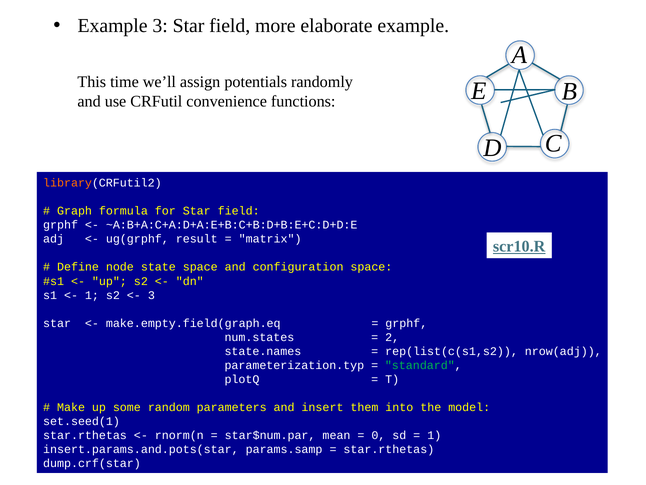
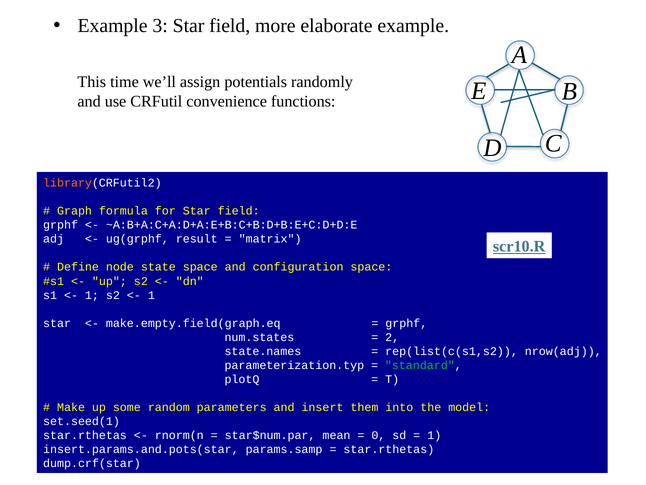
3 at (151, 295): 3 -> 1
